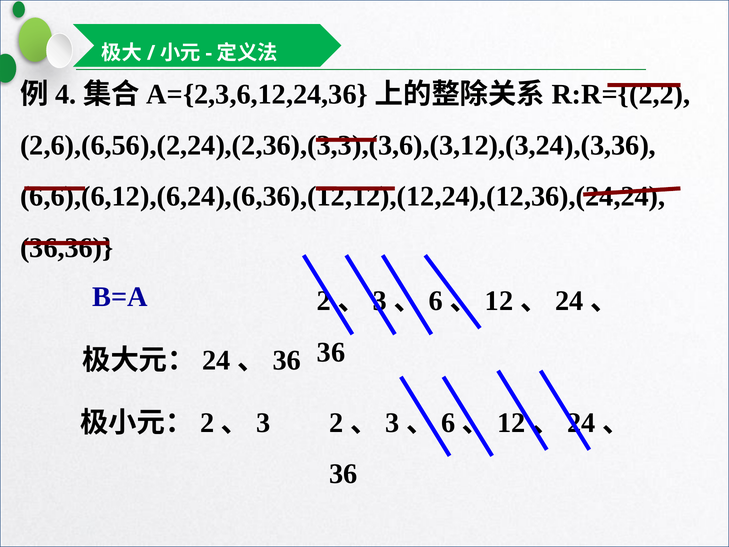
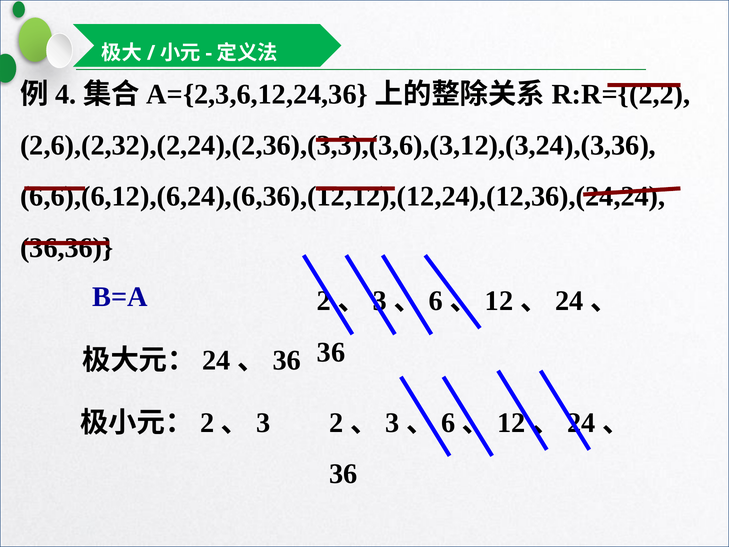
2,6),(6,56),(2,24),(2,36),(3,3),(3,6),(3,12),(3,24),(3,36: 2,6),(6,56),(2,24),(2,36),(3,3),(3,6),(3,12),(3,24),(3,36 -> 2,6),(2,32),(2,24),(2,36),(3,3),(3,6),(3,12),(3,24),(3,36
